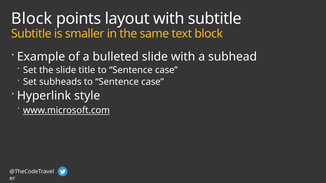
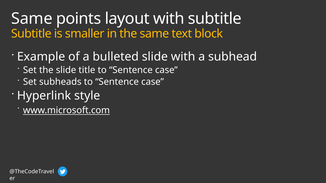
Block at (32, 19): Block -> Same
